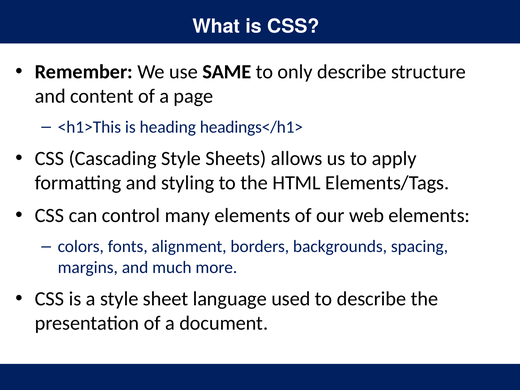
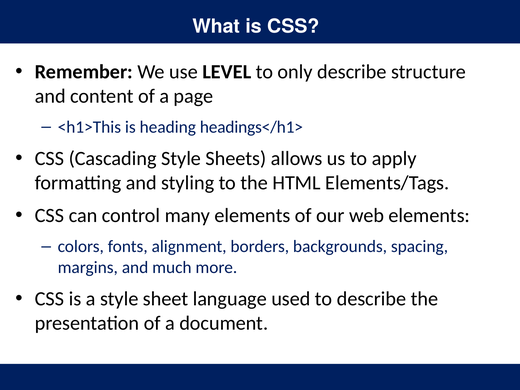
SAME: SAME -> LEVEL
